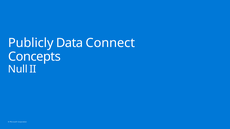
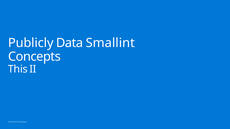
Connect: Connect -> Smallint
Null: Null -> This
